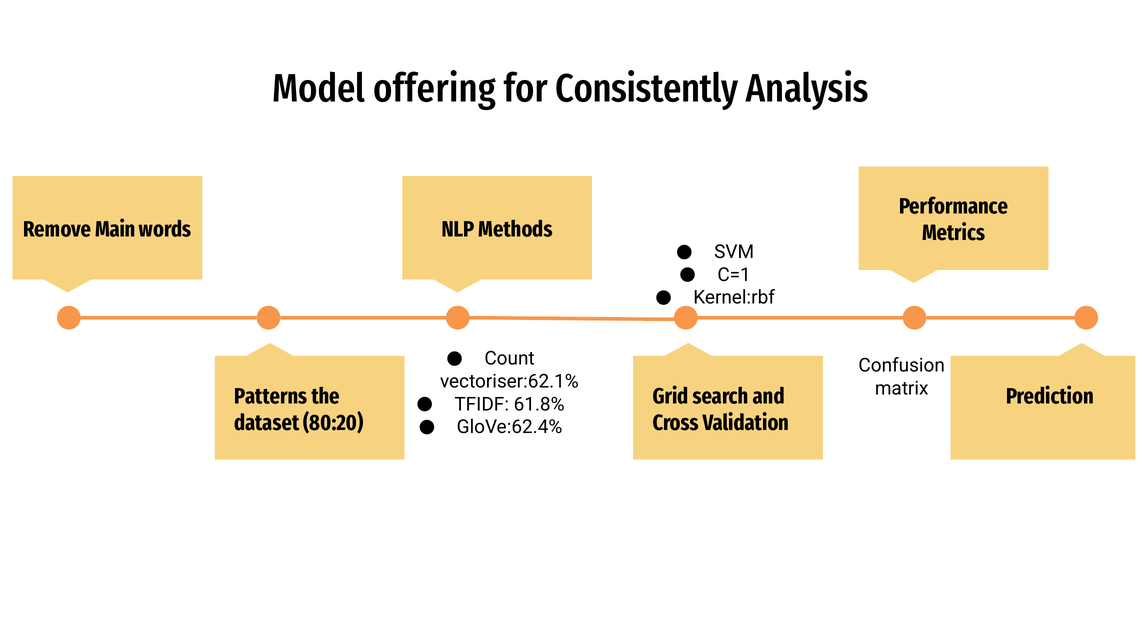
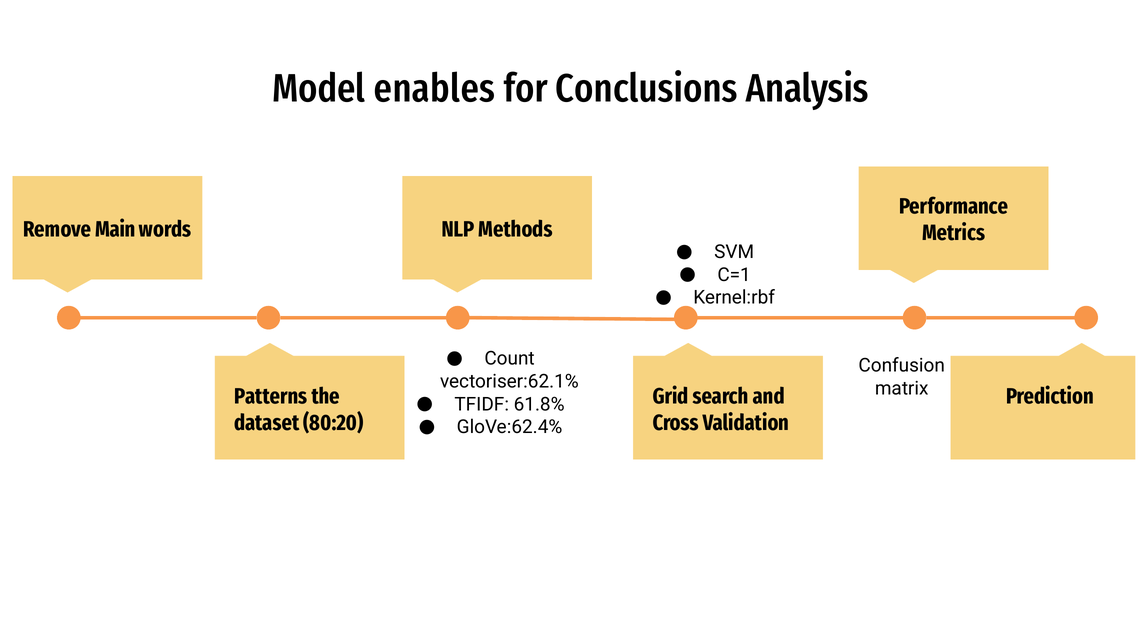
offering: offering -> enables
Consistently: Consistently -> Conclusions
